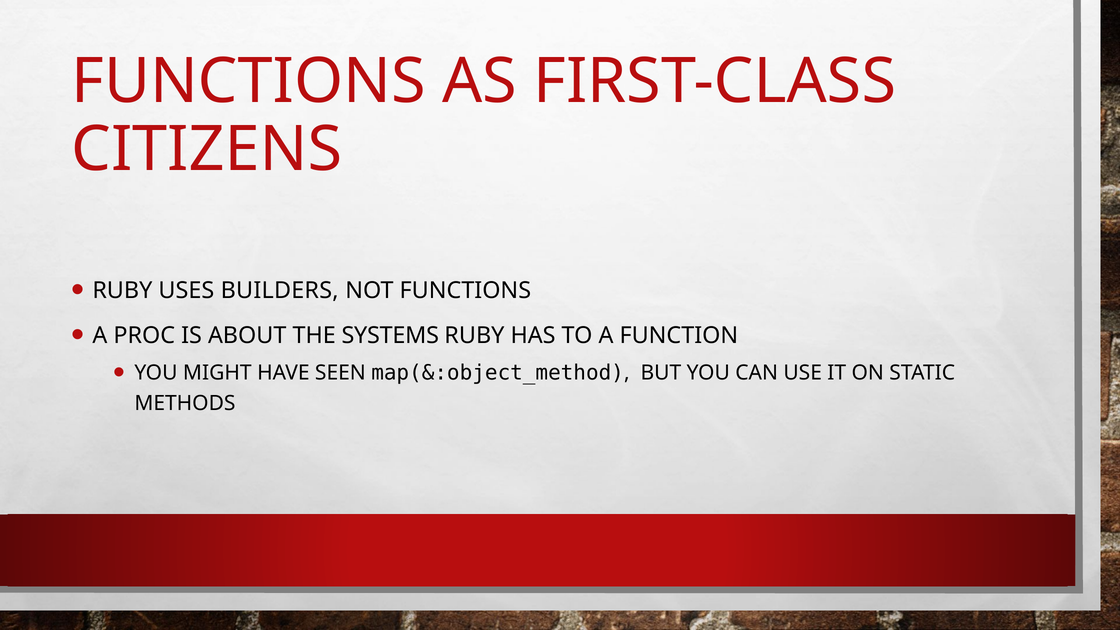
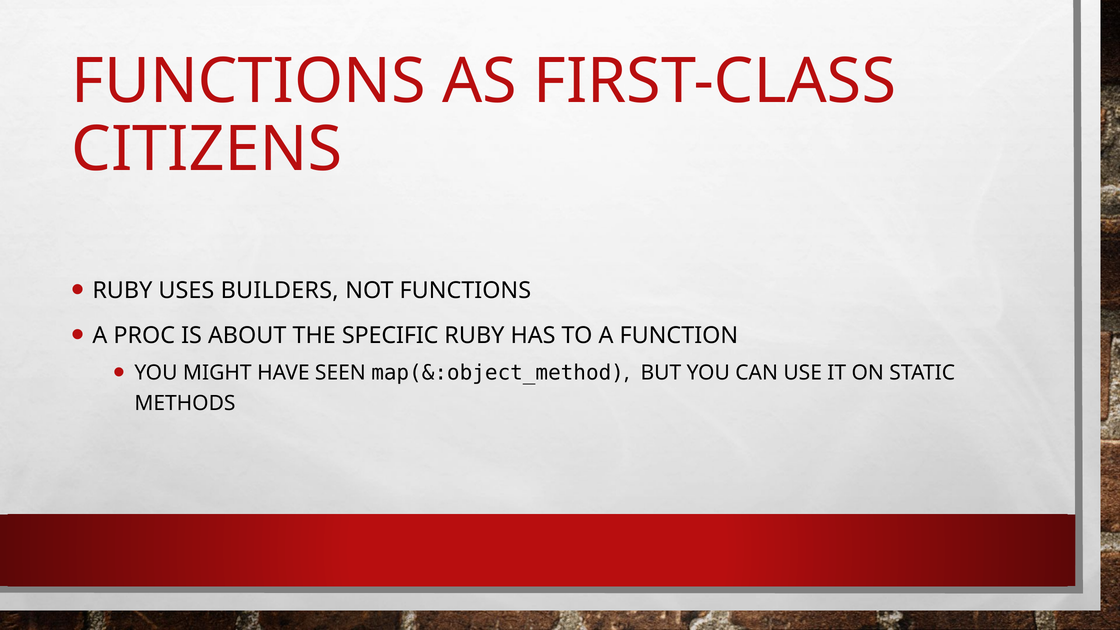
SYSTEMS: SYSTEMS -> SPECIFIC
